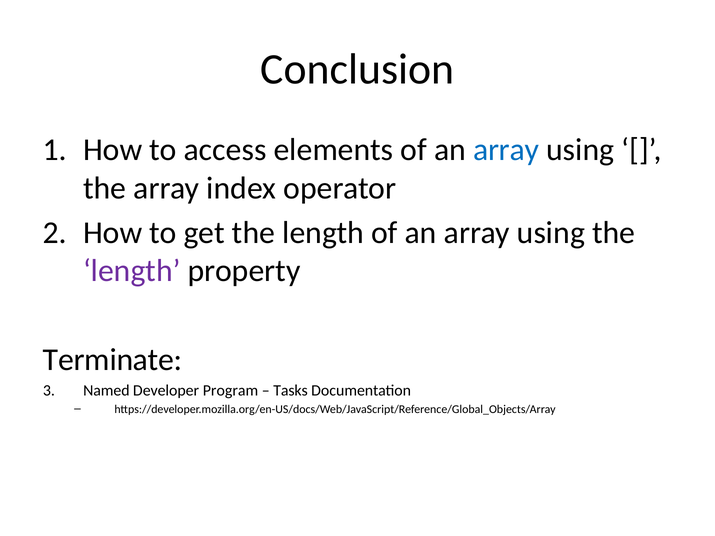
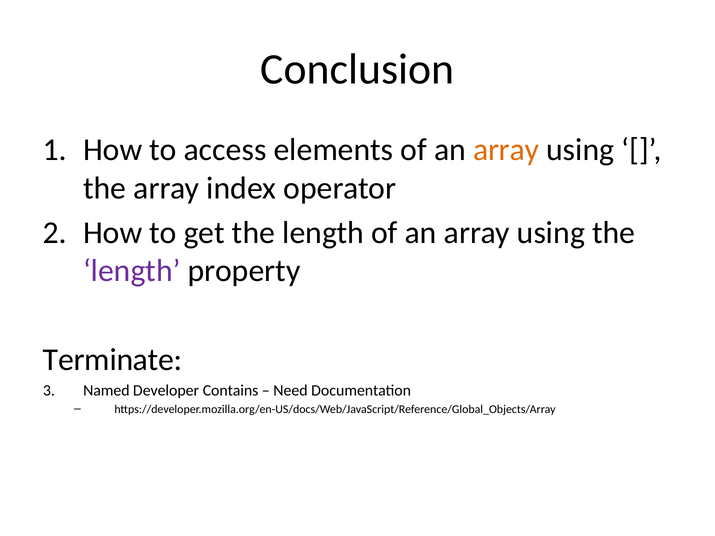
array at (506, 150) colour: blue -> orange
Program: Program -> Contains
Tasks: Tasks -> Need
